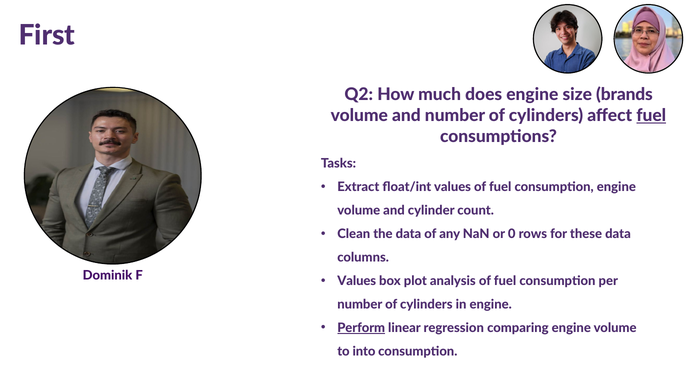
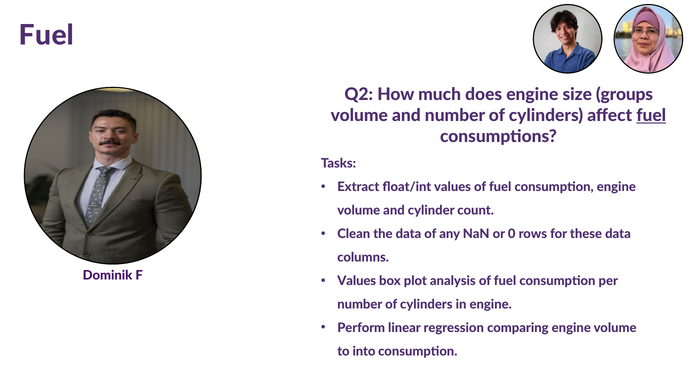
First at (47, 35): First -> Fuel
brands: brands -> groups
Perform underline: present -> none
